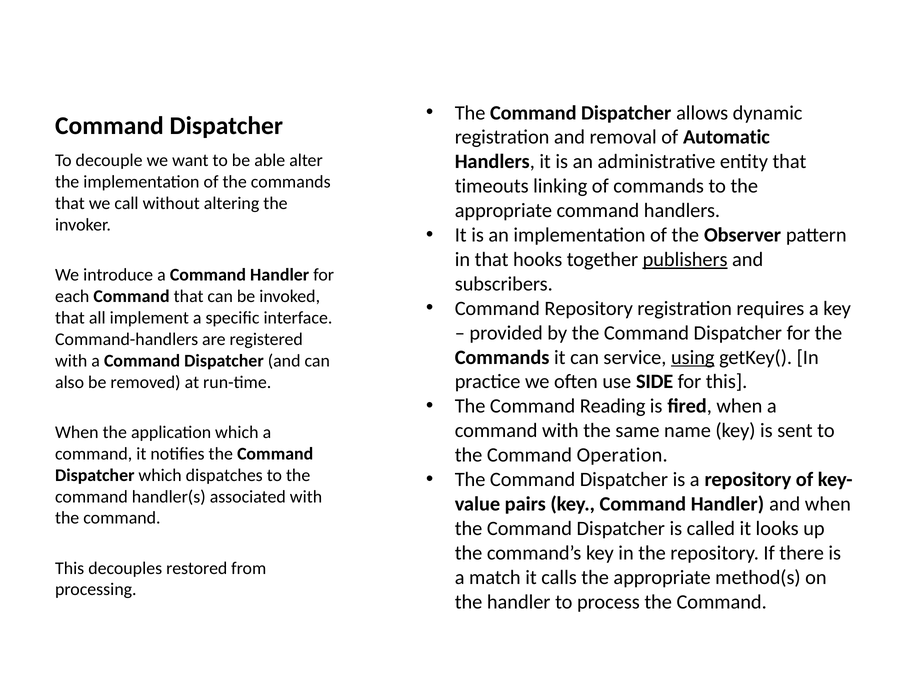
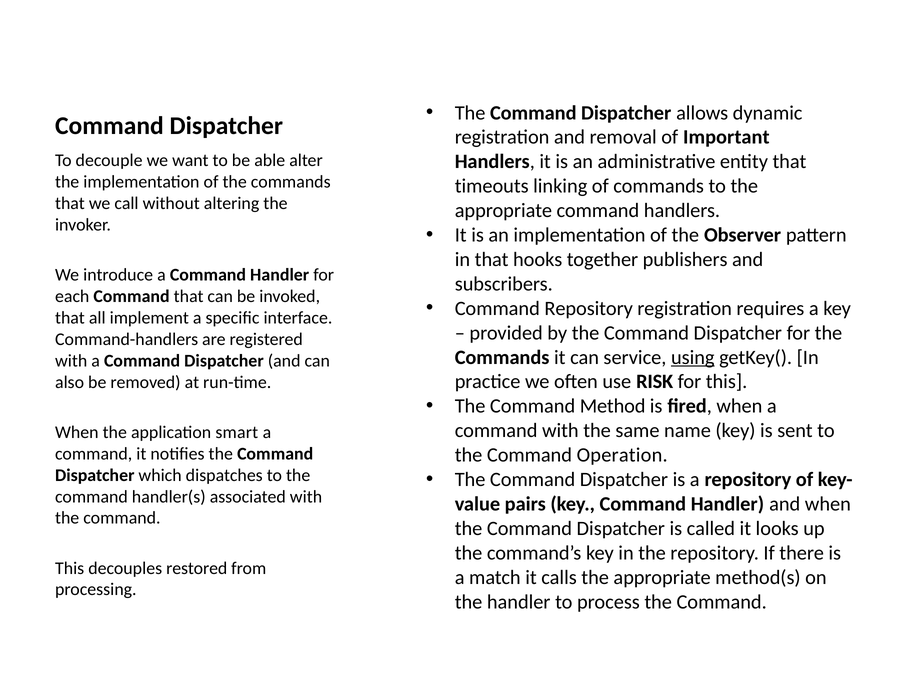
Automatic: Automatic -> Important
publishers underline: present -> none
SIDE: SIDE -> RISK
Reading: Reading -> Method
application which: which -> smart
